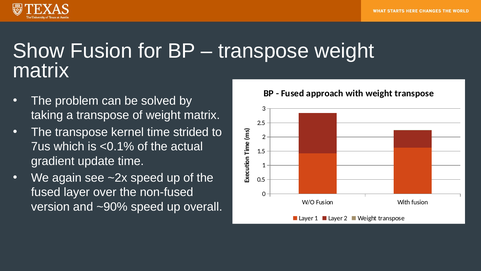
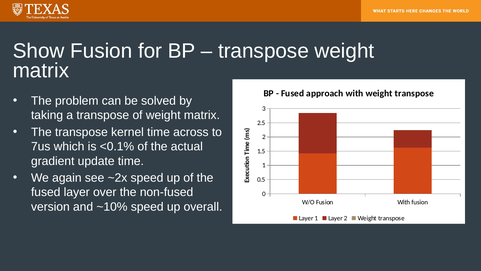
strided: strided -> across
~90%: ~90% -> ~10%
